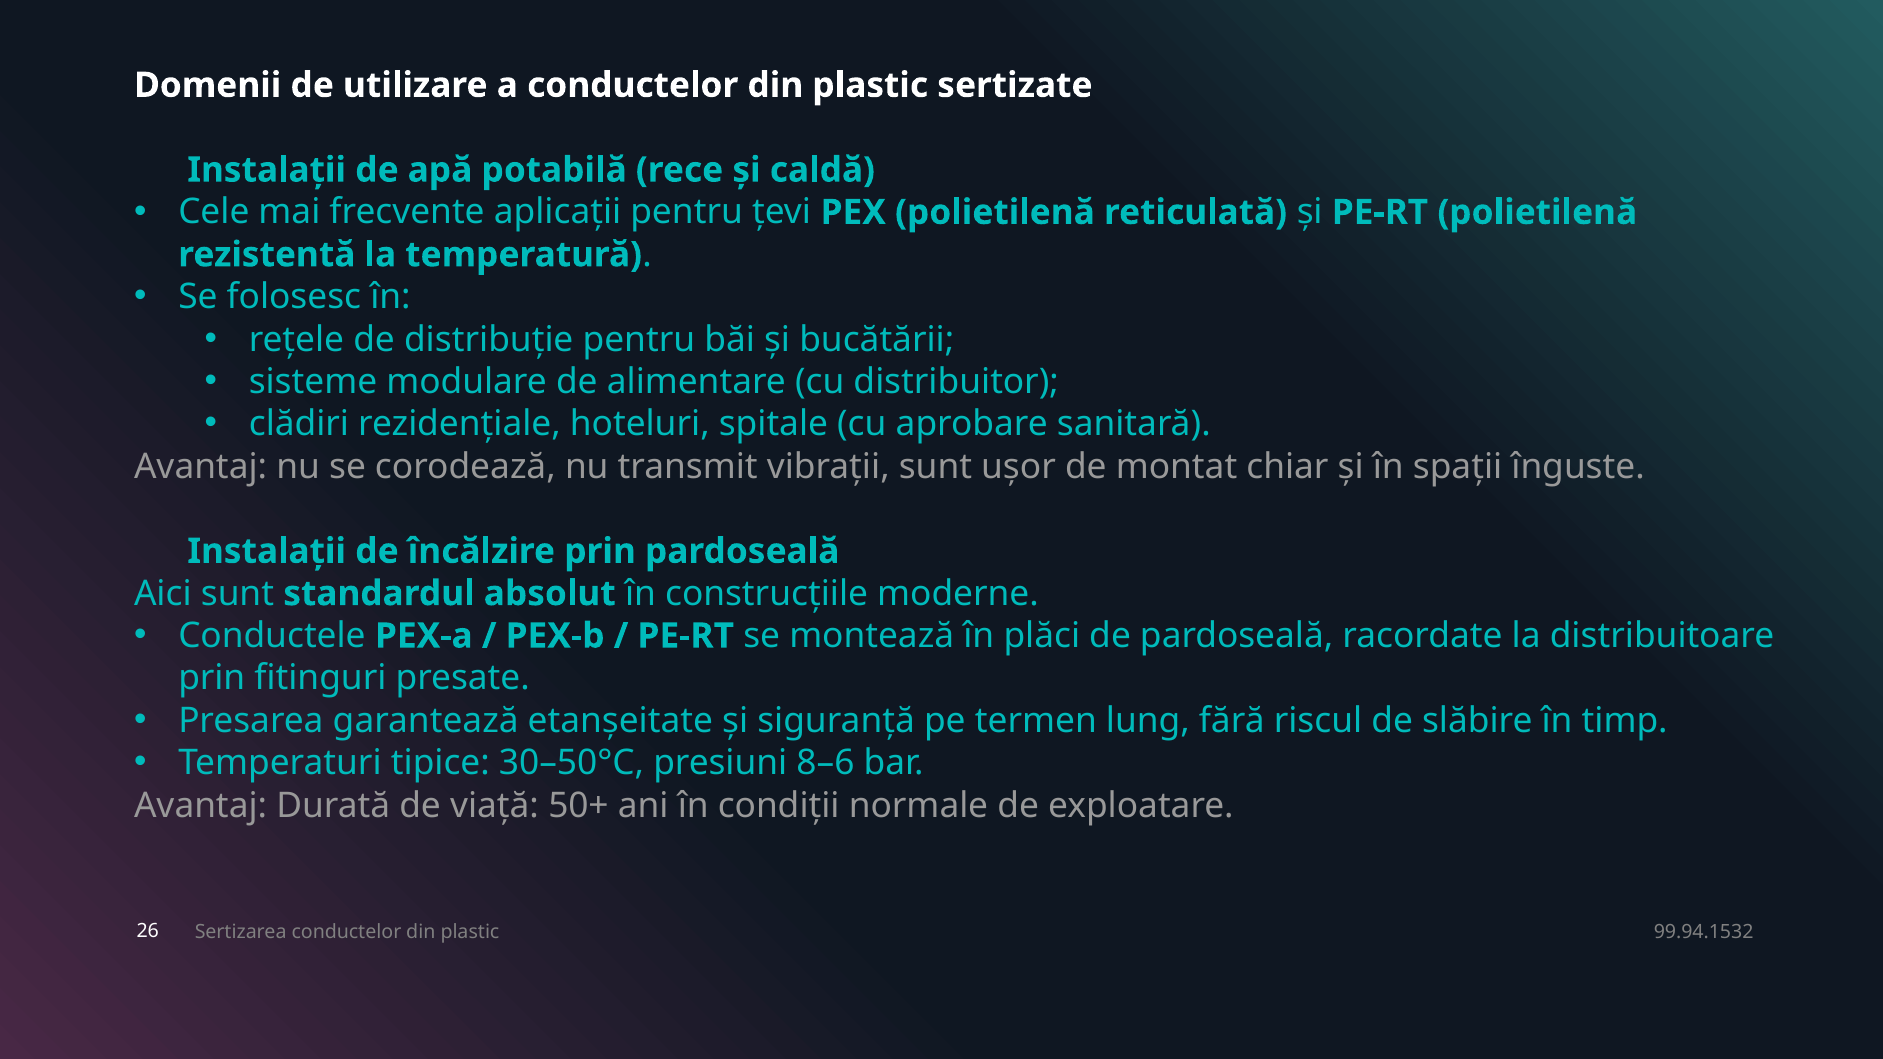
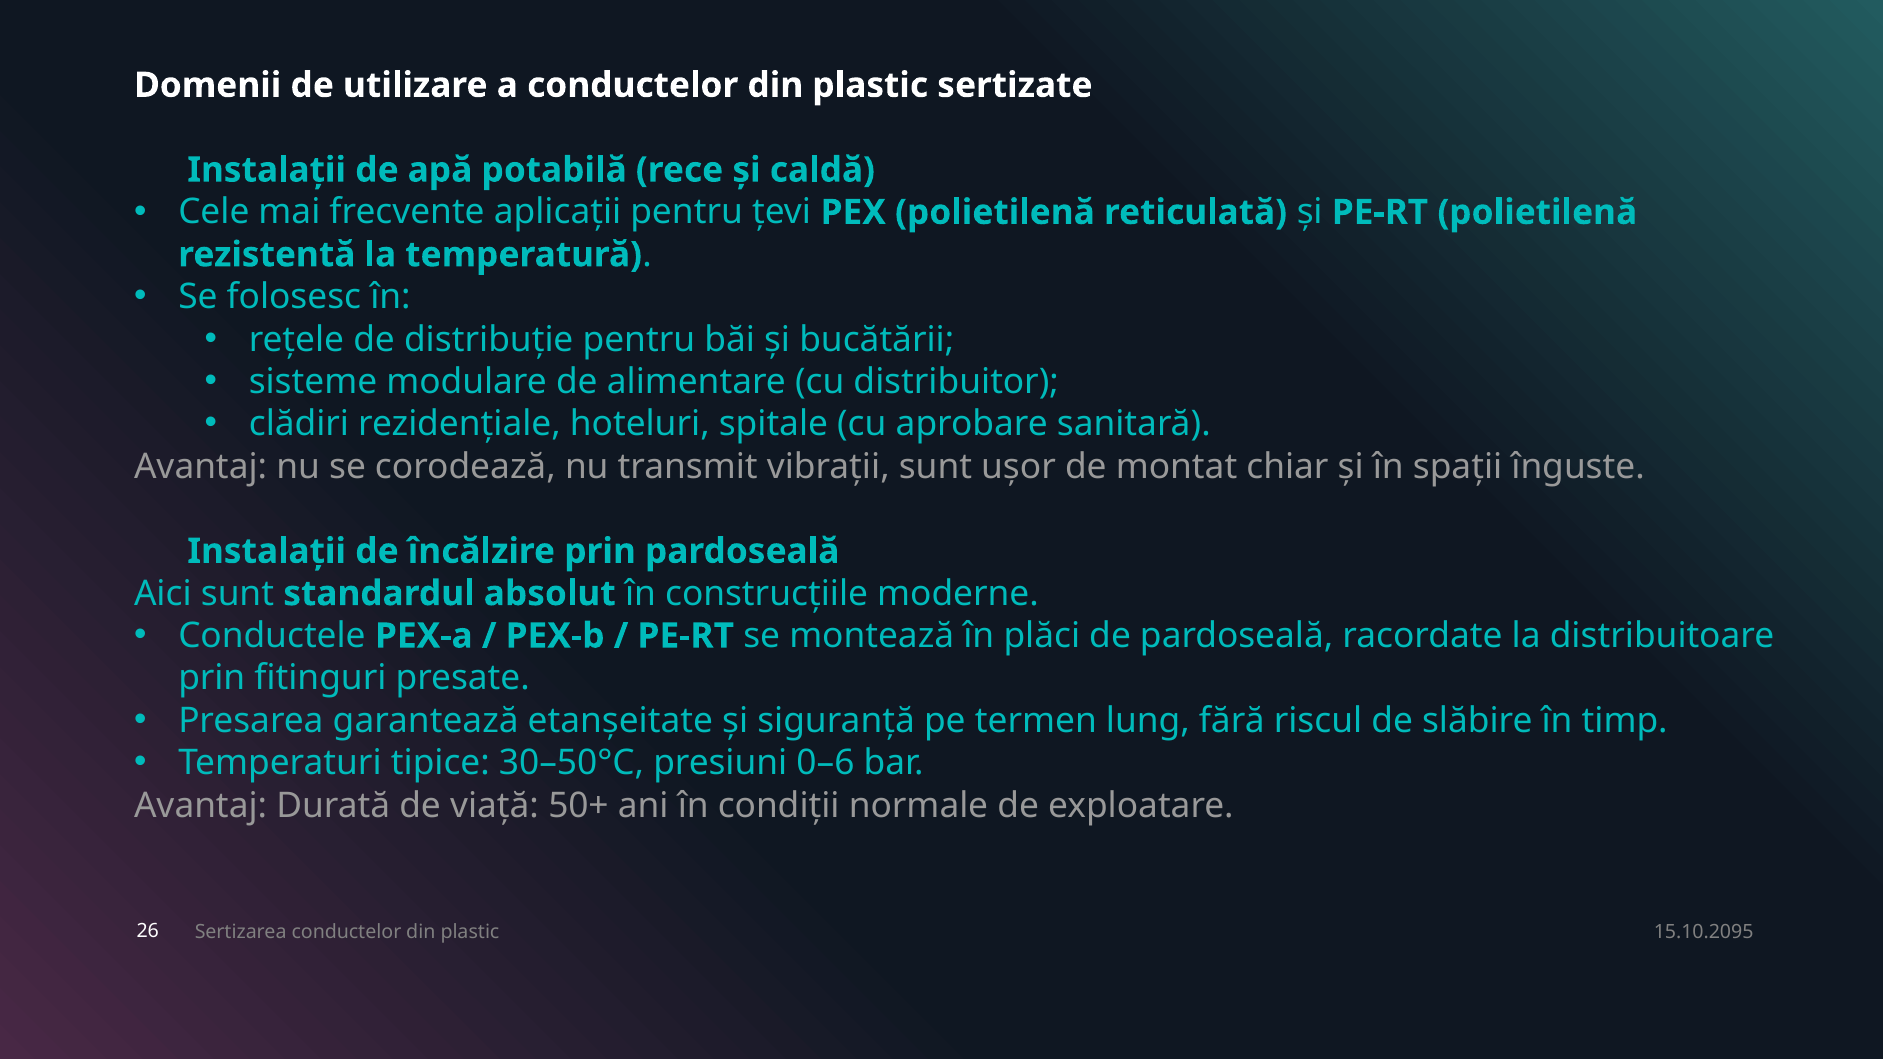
8–6: 8–6 -> 0–6
99.94.1532: 99.94.1532 -> 15.10.2095
